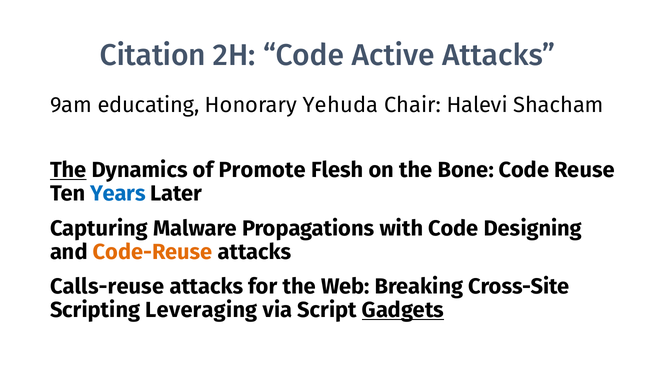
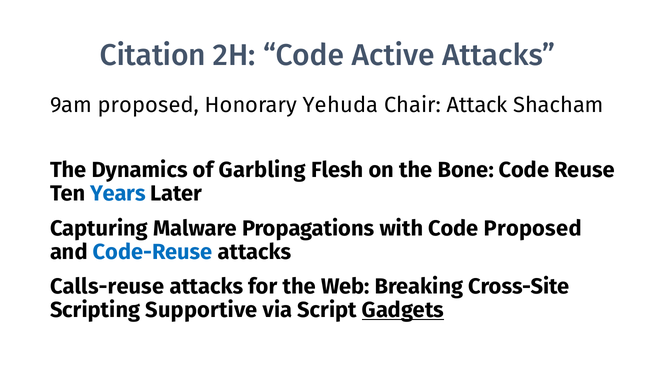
9am educating: educating -> proposed
Halevi: Halevi -> Attack
The at (68, 170) underline: present -> none
Promote: Promote -> Garbling
Code Designing: Designing -> Proposed
Code-Reuse colour: orange -> blue
Leveraging: Leveraging -> Supportive
